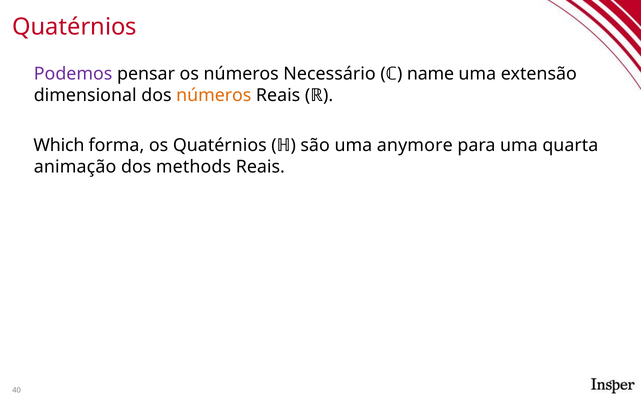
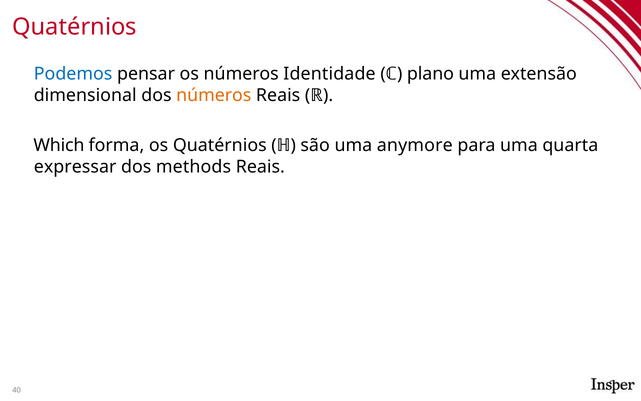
Podemos colour: purple -> blue
Necessário: Necessário -> Identidade
name: name -> plano
animação: animação -> expressar
